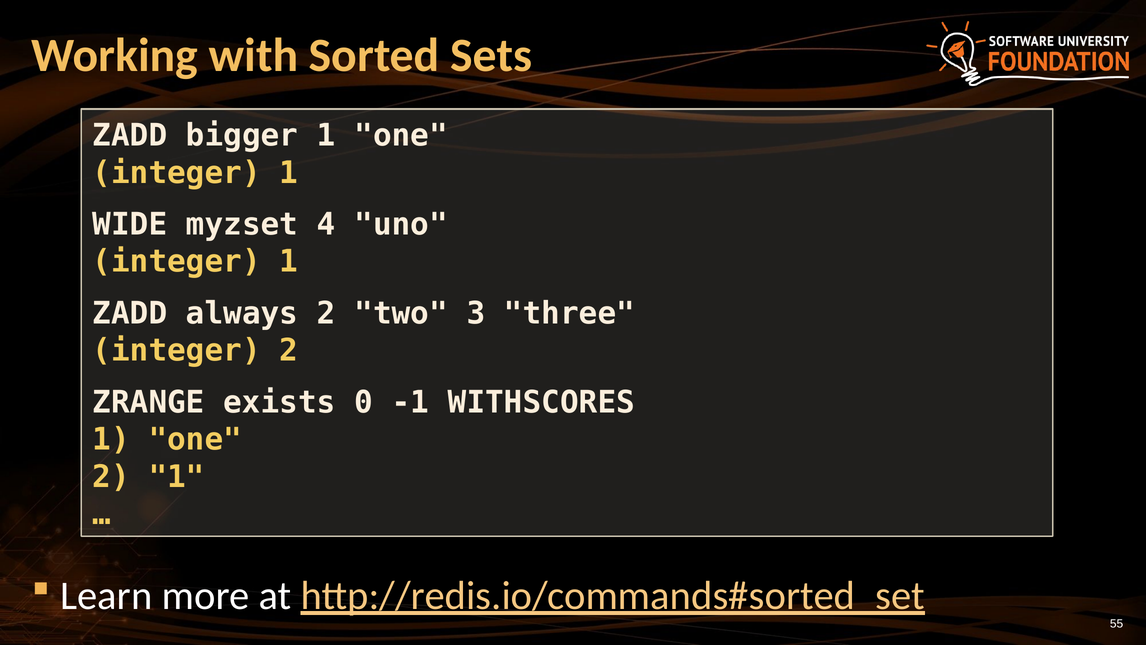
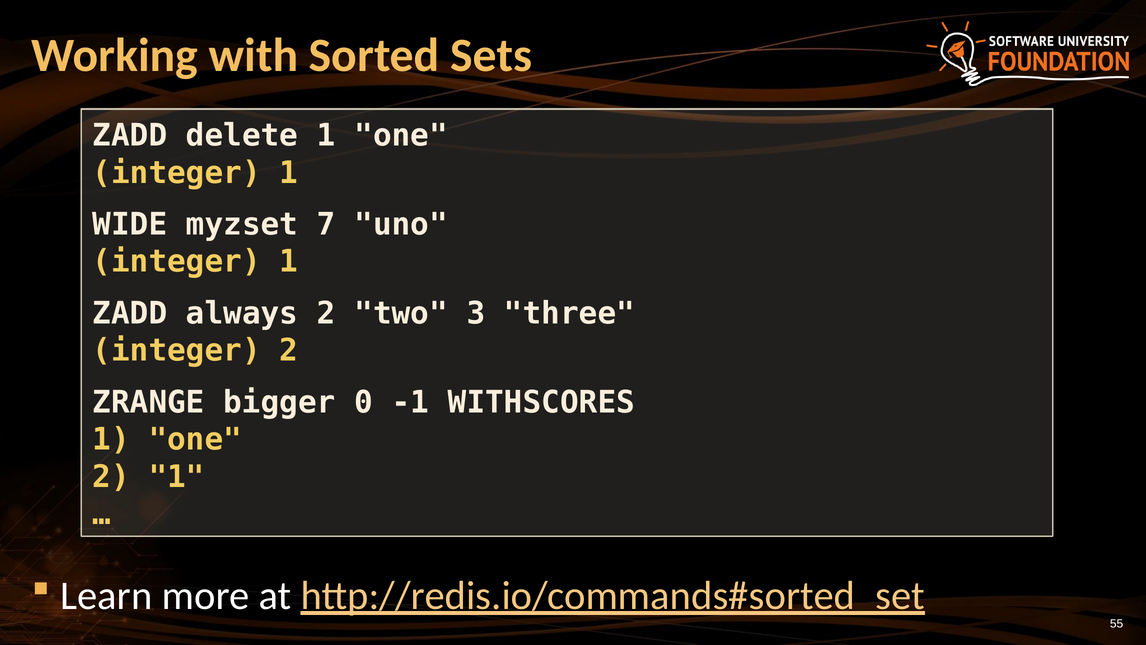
bigger: bigger -> delete
4: 4 -> 7
exists: exists -> bigger
